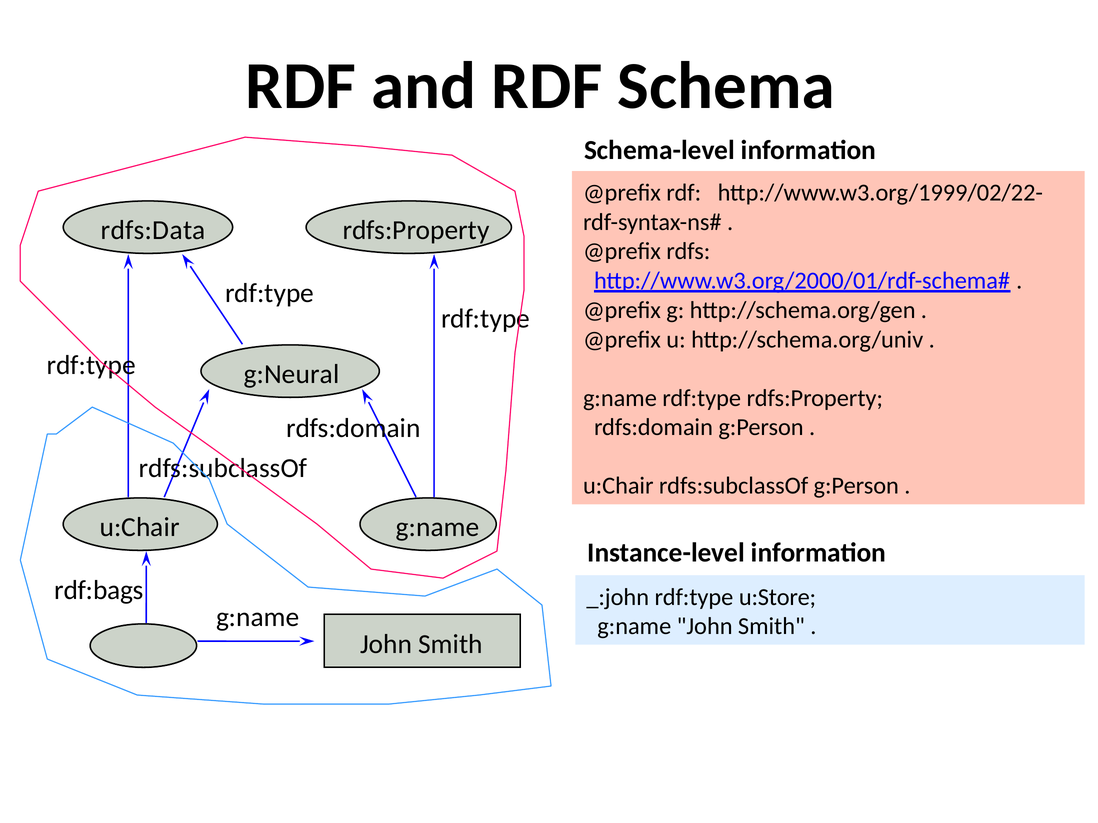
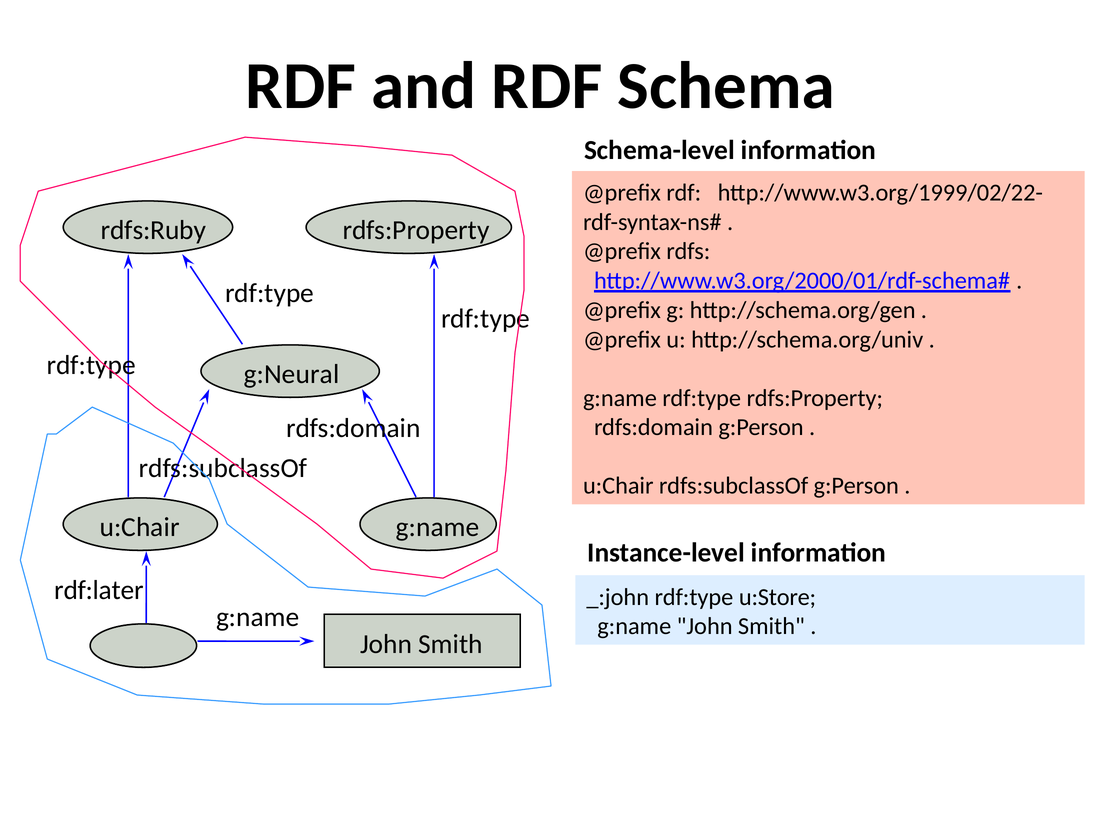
rdfs:Data: rdfs:Data -> rdfs:Ruby
rdf:bags: rdf:bags -> rdf:later
